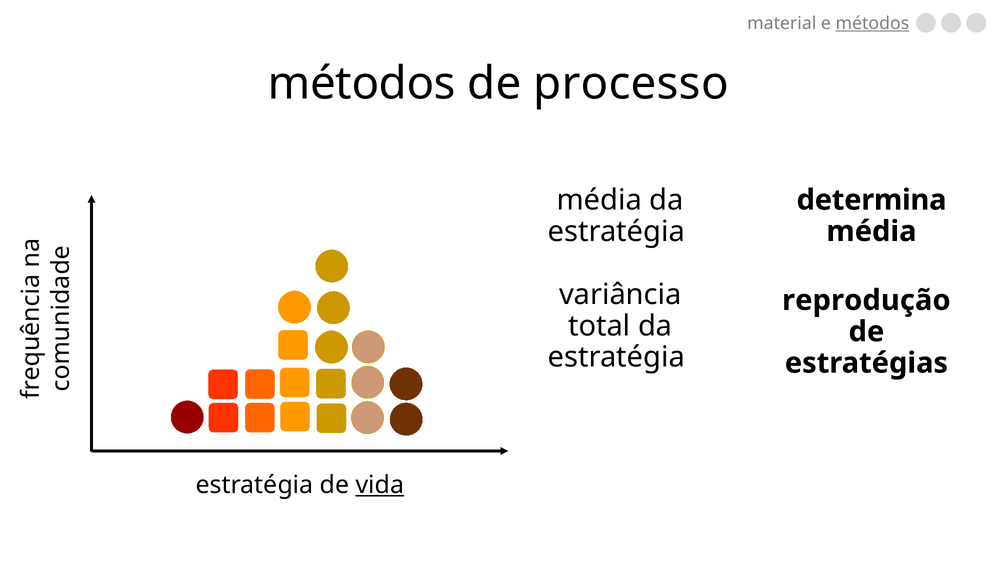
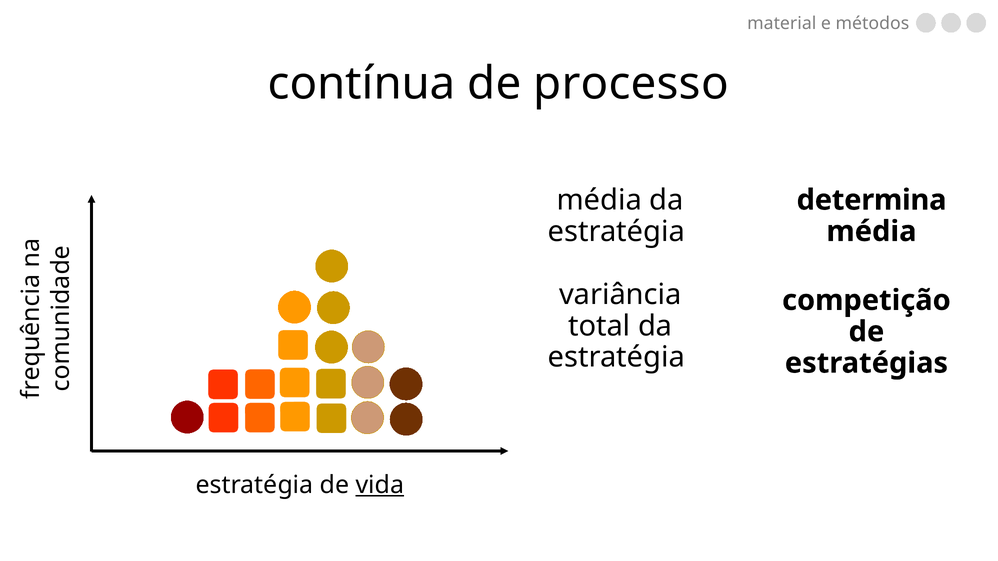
métodos at (872, 23) underline: present -> none
métodos at (362, 84): métodos -> contínua
reprodução: reprodução -> competição
